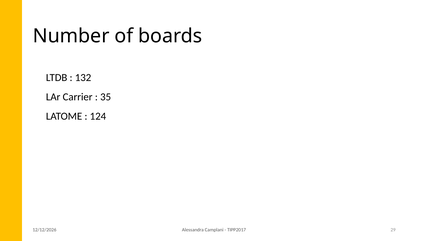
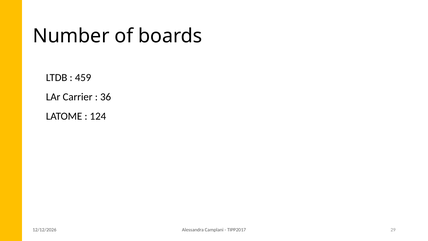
132: 132 -> 459
35: 35 -> 36
